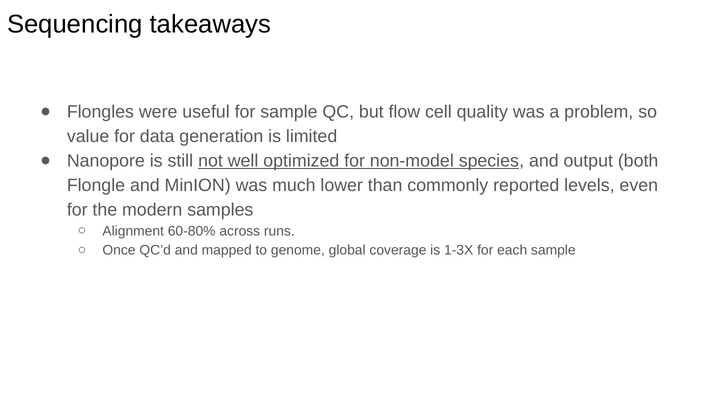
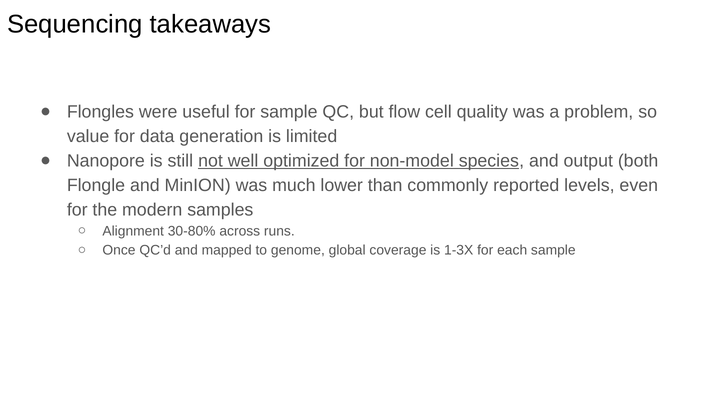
60-80%: 60-80% -> 30-80%
